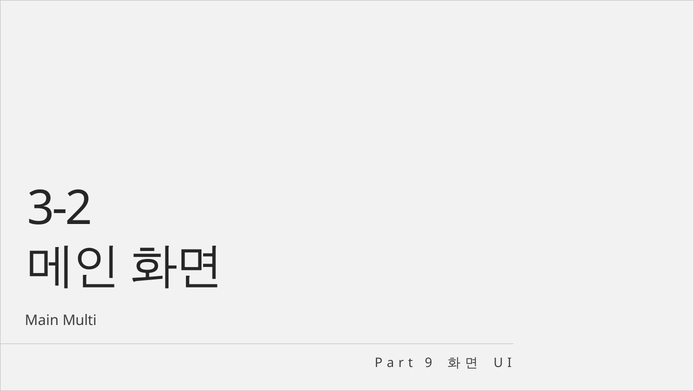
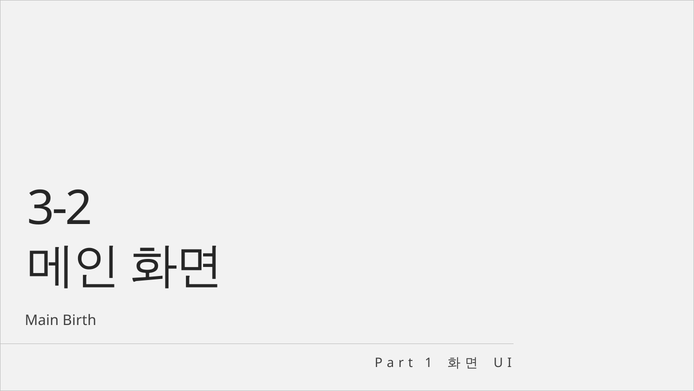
Multi: Multi -> Birth
9: 9 -> 1
